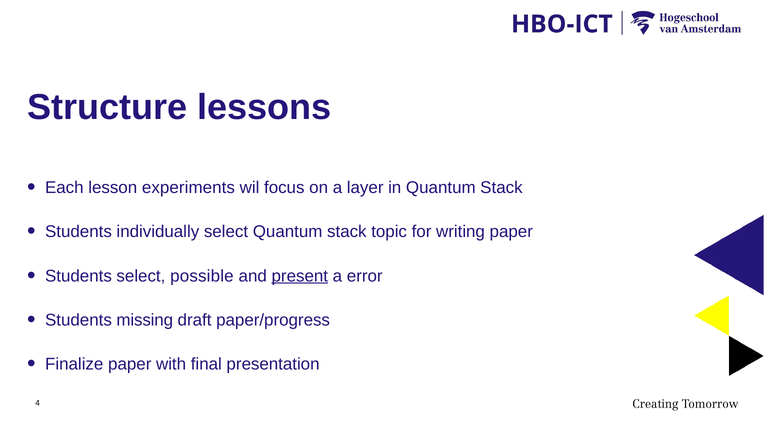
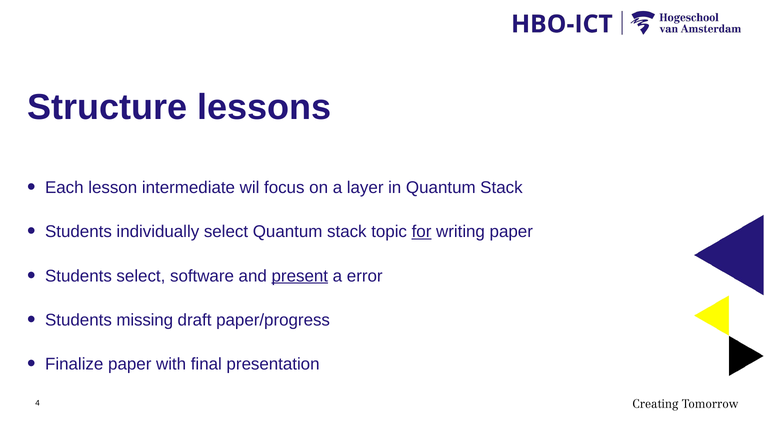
experiments: experiments -> intermediate
for underline: none -> present
possible: possible -> software
